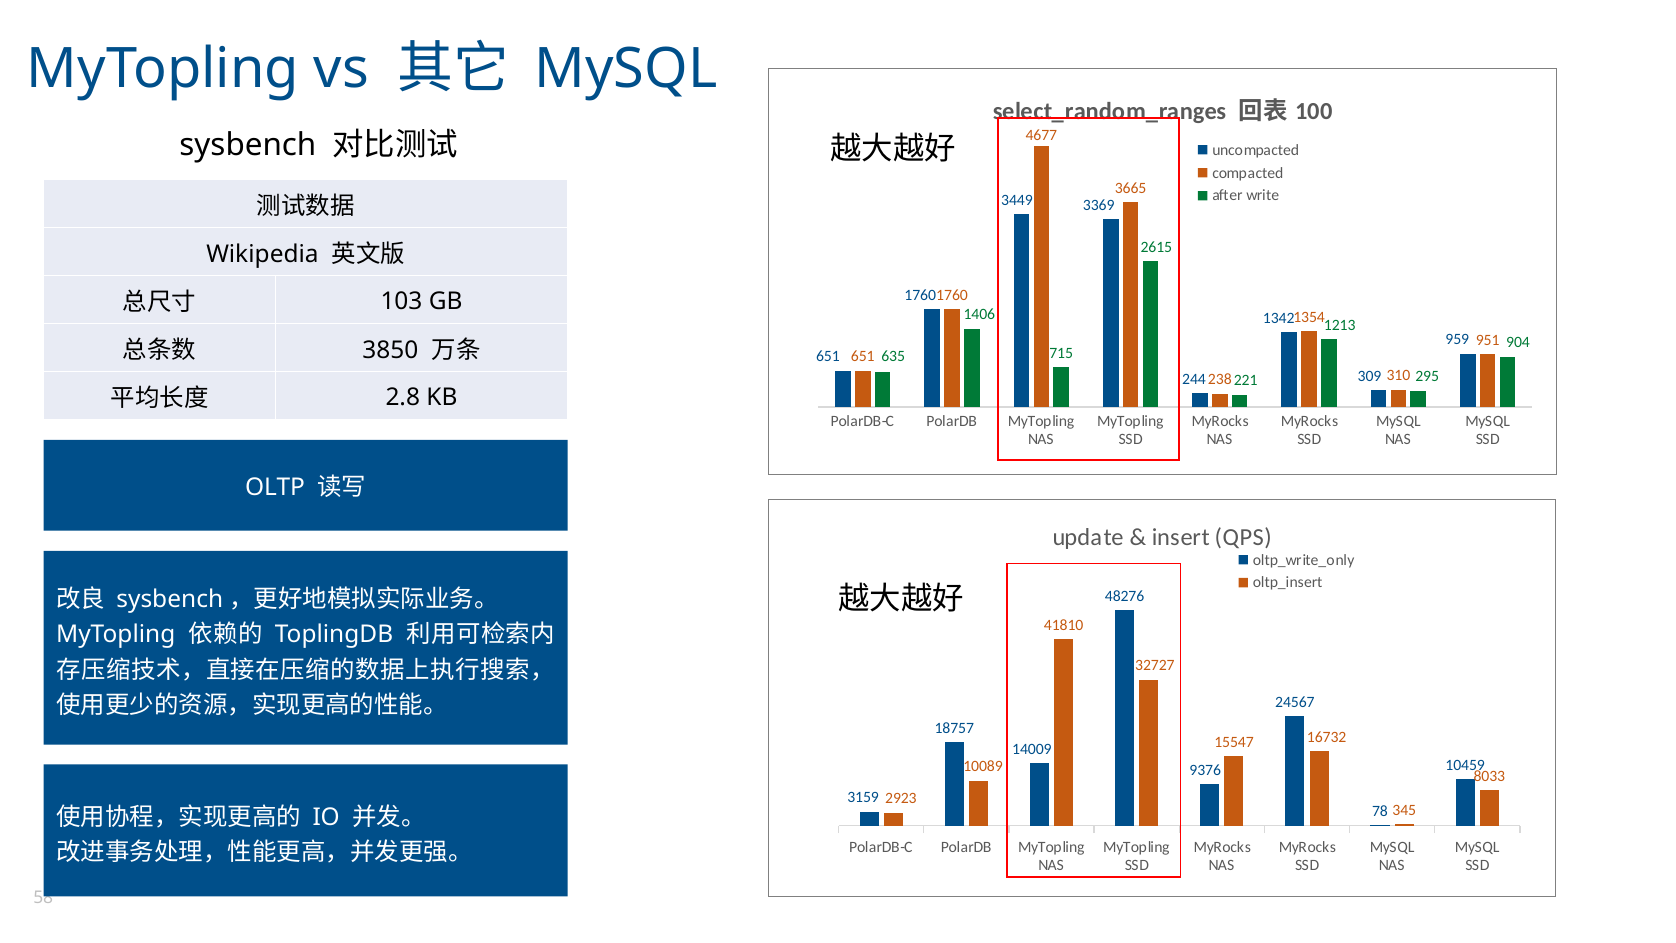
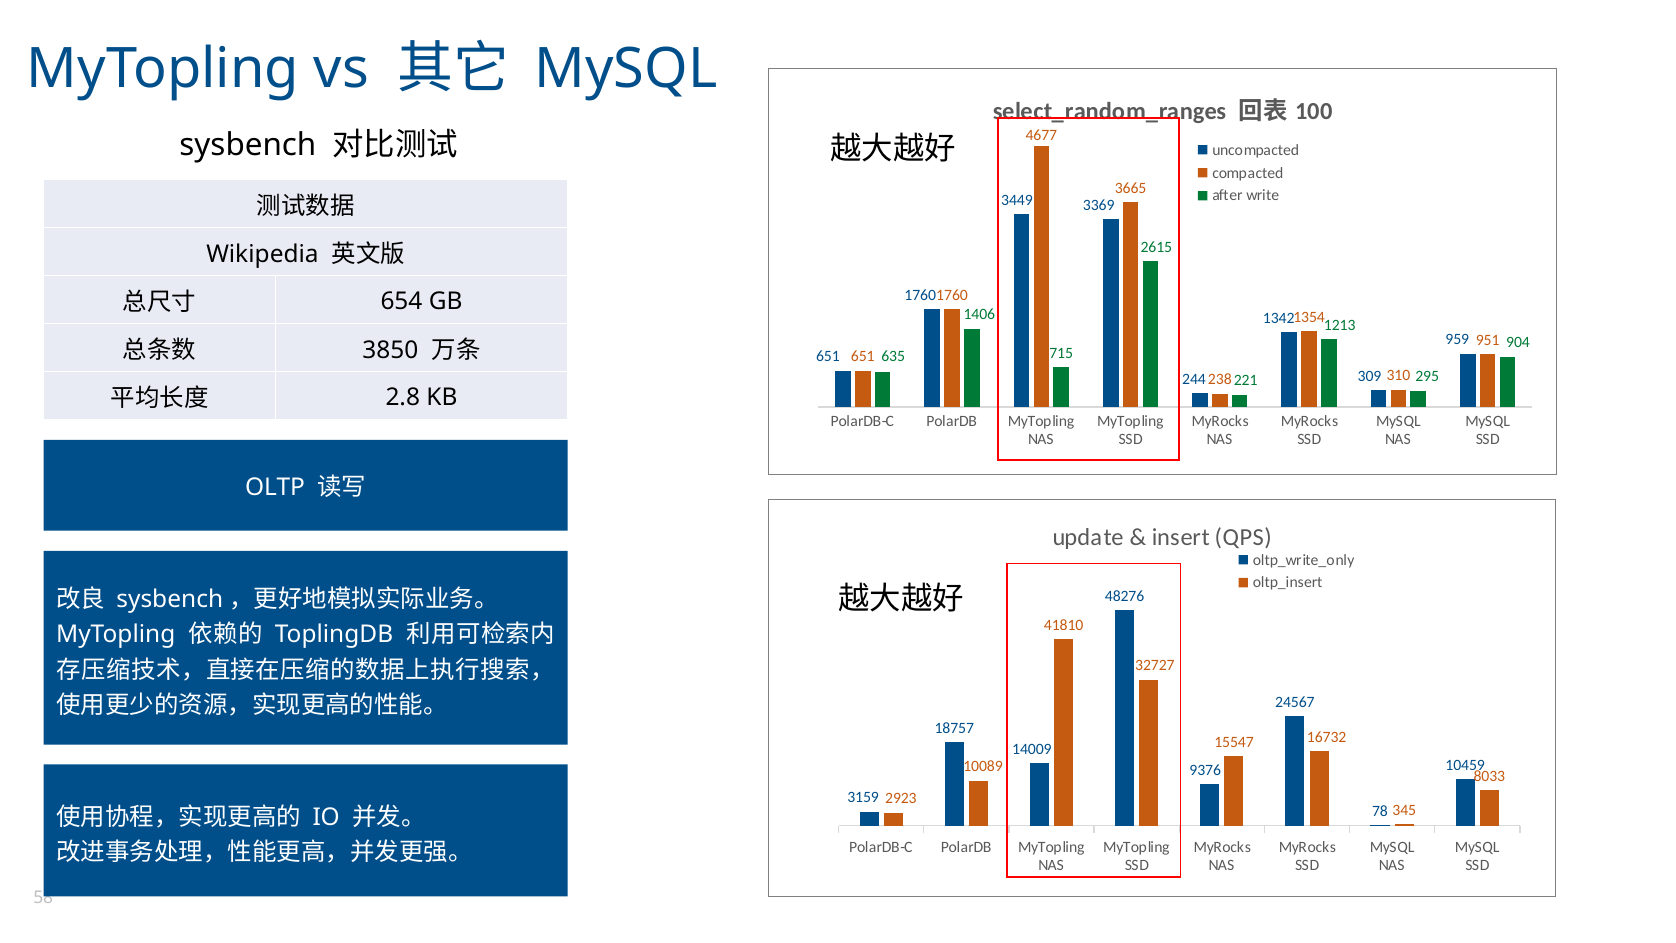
103: 103 -> 654
